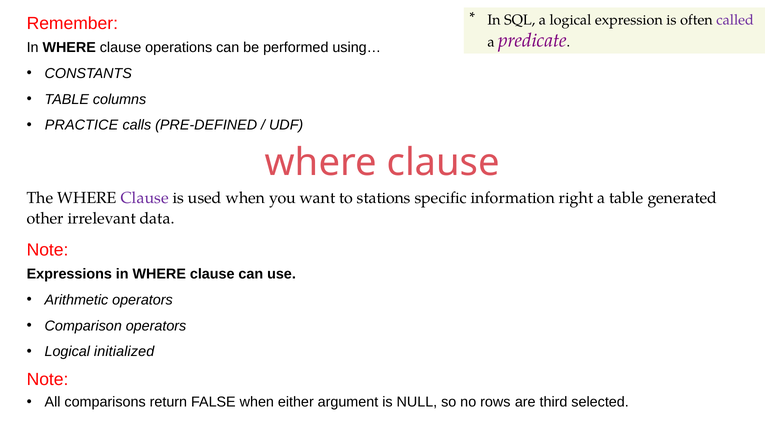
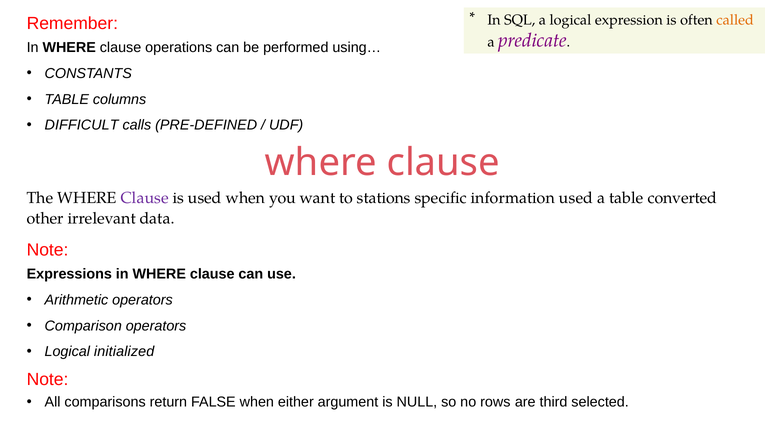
called colour: purple -> orange
PRACTICE: PRACTICE -> DIFFICULT
information right: right -> used
generated: generated -> converted
